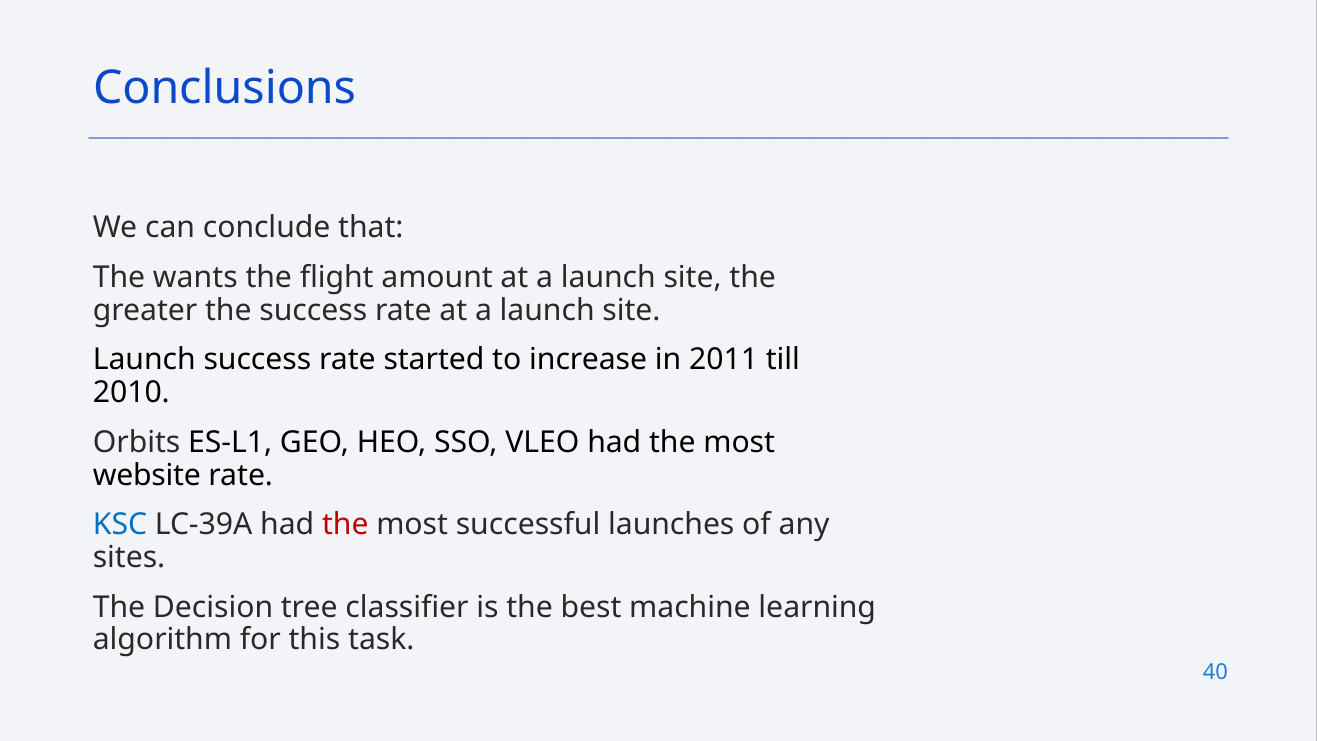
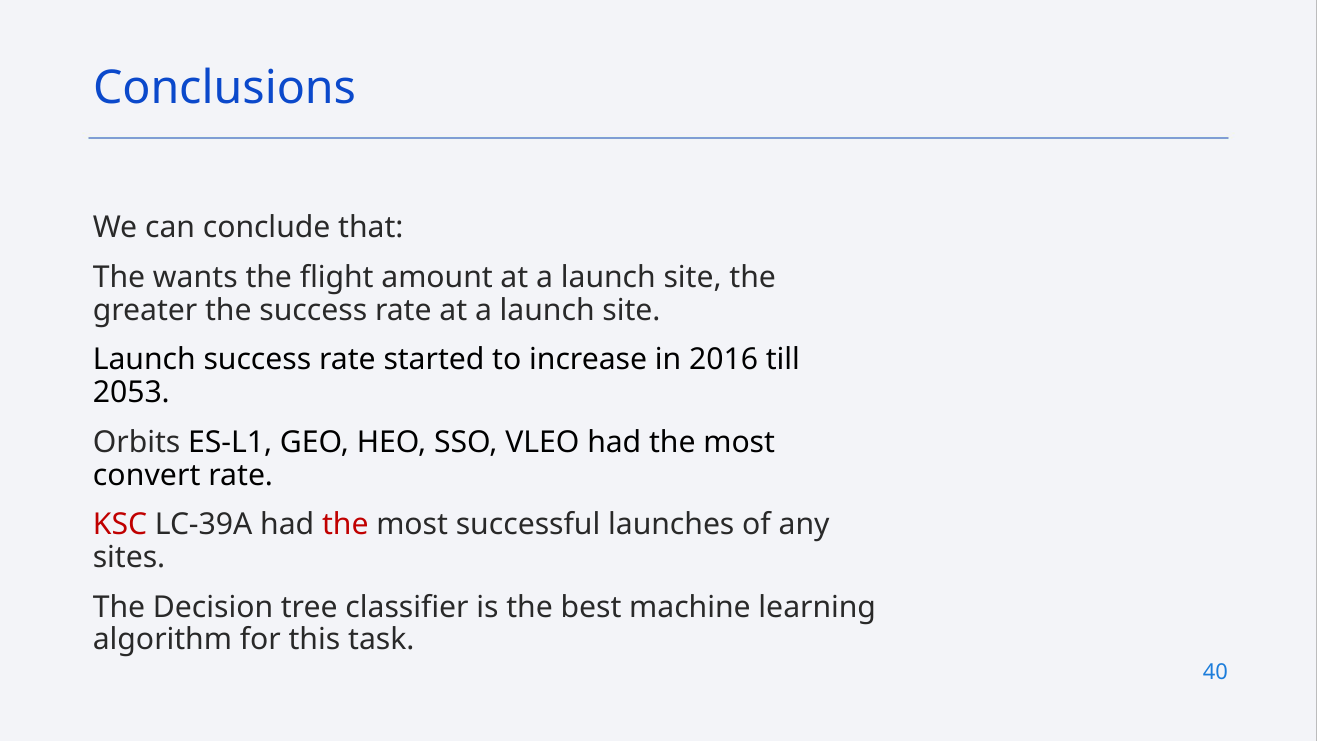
2011: 2011 -> 2016
2010: 2010 -> 2053
website: website -> convert
KSC colour: blue -> red
